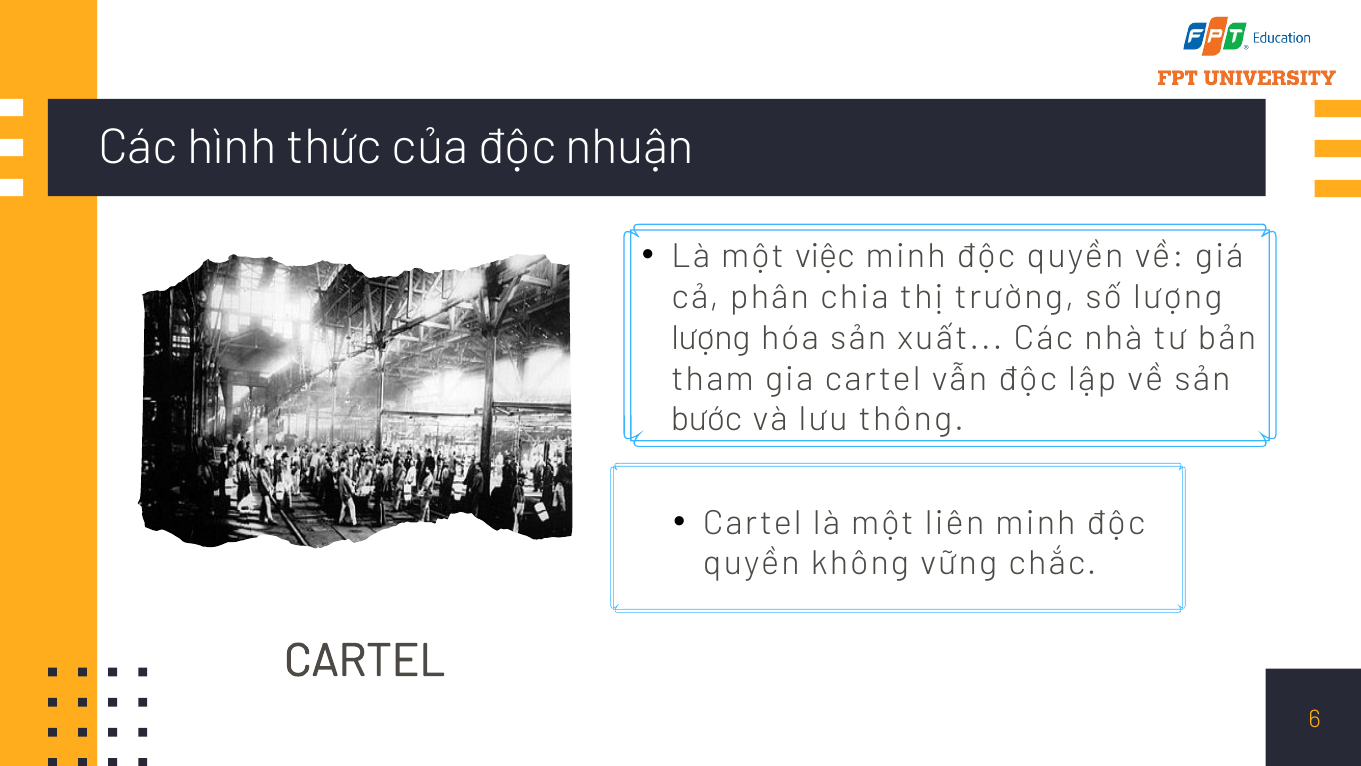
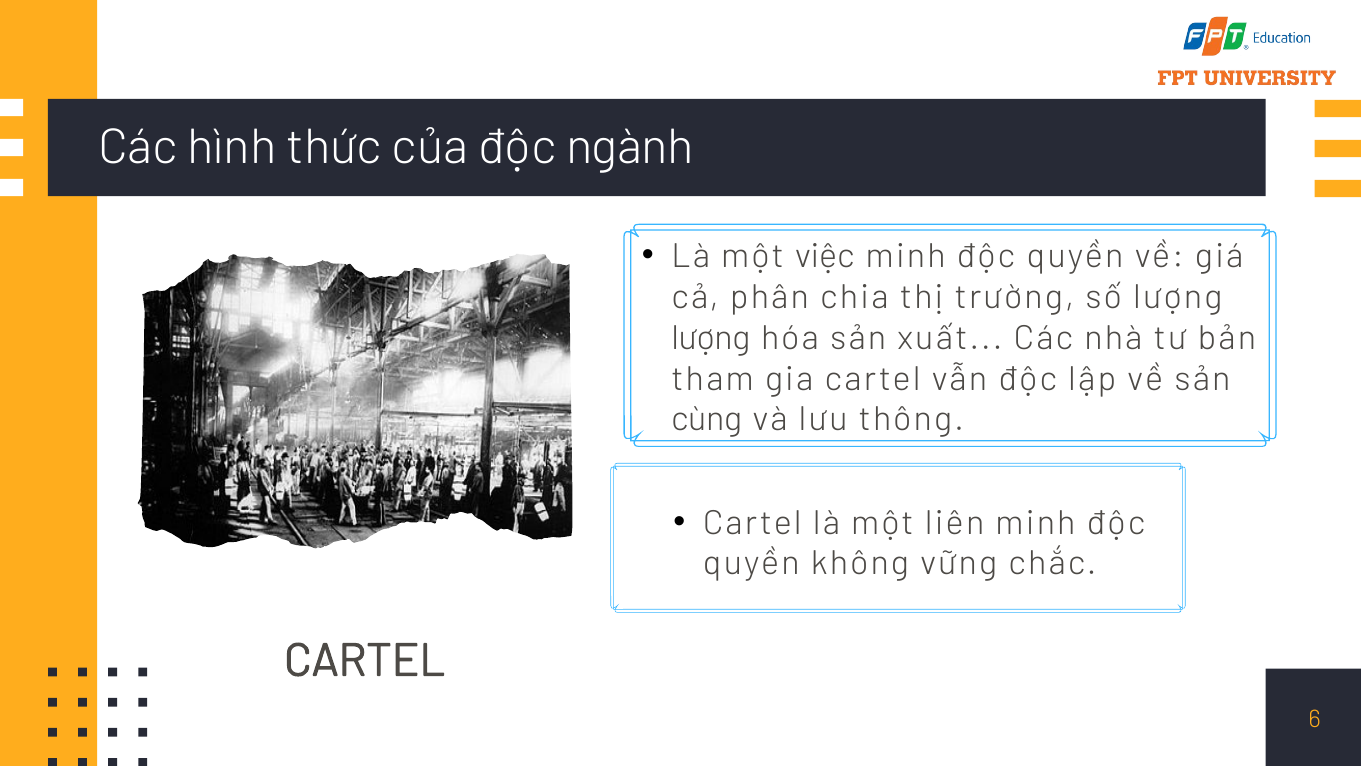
nhuận: nhuận -> ngành
bước: bước -> cùng
